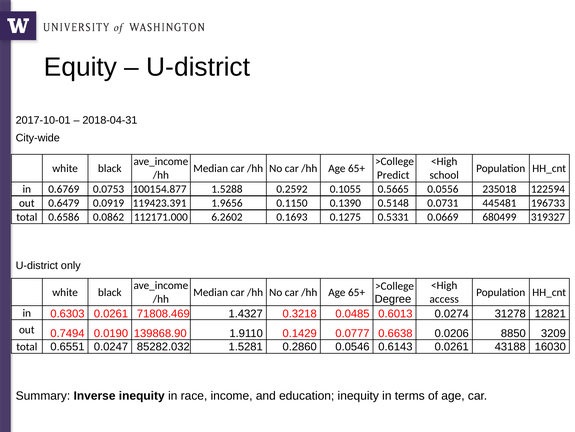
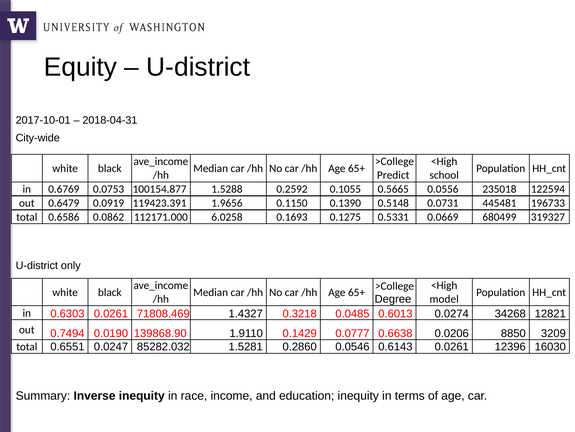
6.2602: 6.2602 -> 6.0258
access: access -> model
31278: 31278 -> 34268
43188: 43188 -> 12396
